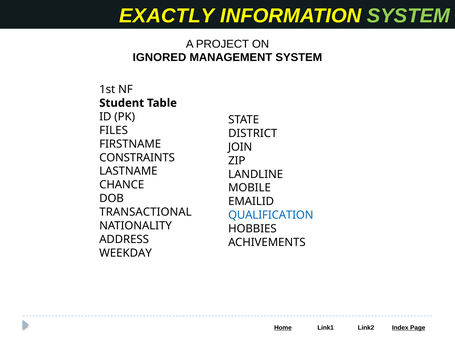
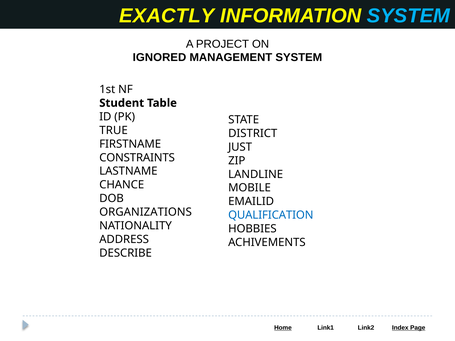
SYSTEM at (409, 16) colour: light green -> light blue
FILES: FILES -> TRUE
JOIN: JOIN -> JUST
TRANSACTIONAL: TRANSACTIONAL -> ORGANIZATIONS
WEEKDAY: WEEKDAY -> DESCRIBE
